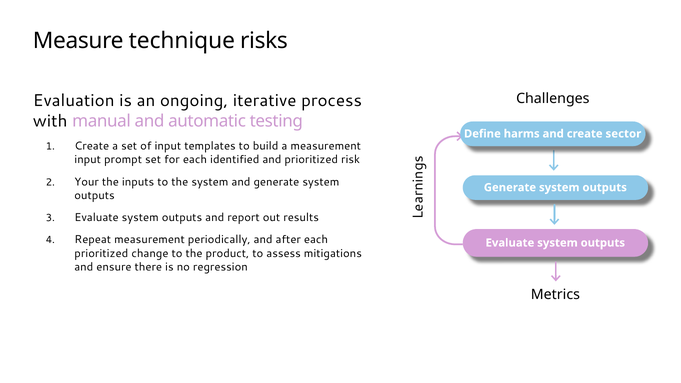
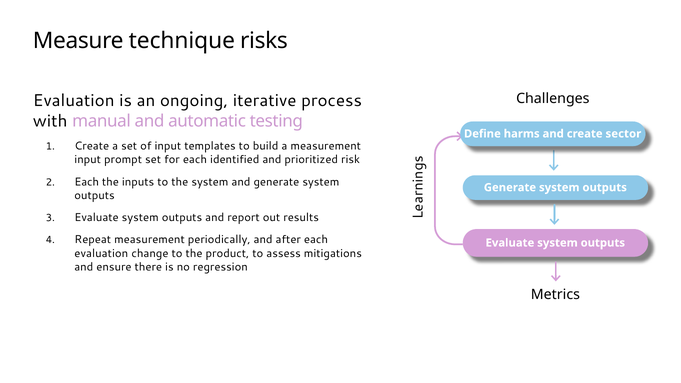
Your at (87, 182): Your -> Each
prioritized at (101, 253): prioritized -> evaluation
